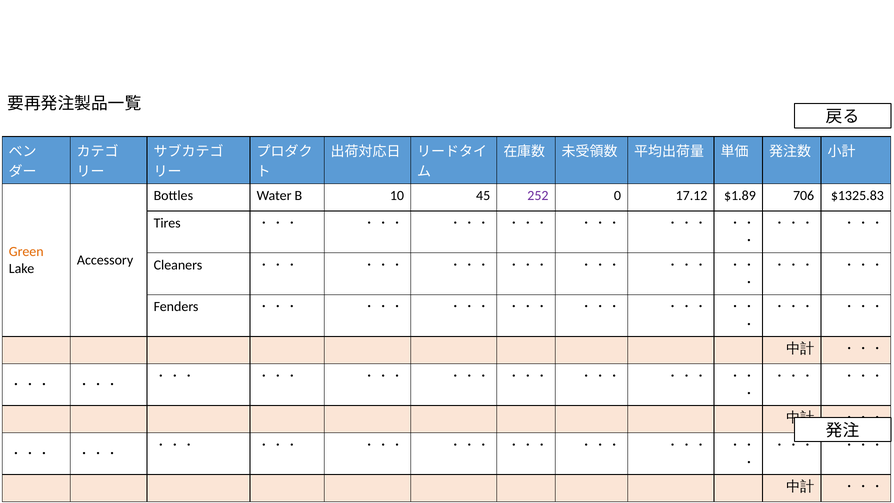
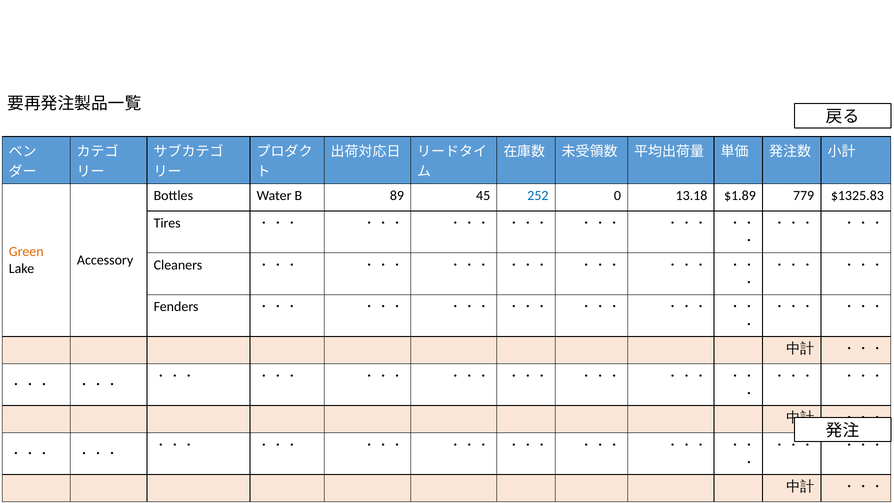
10: 10 -> 89
252 colour: purple -> blue
17.12: 17.12 -> 13.18
706: 706 -> 779
